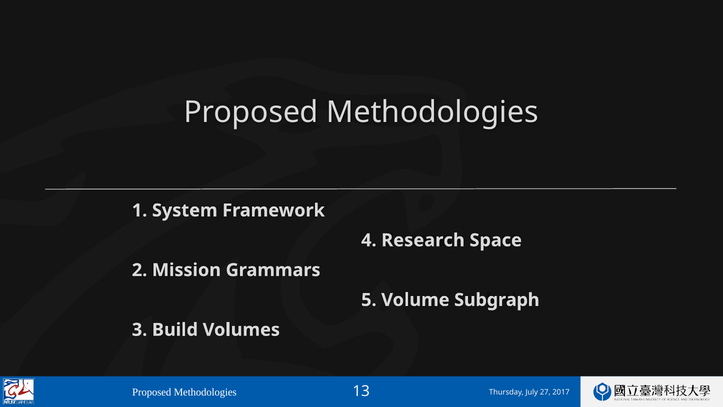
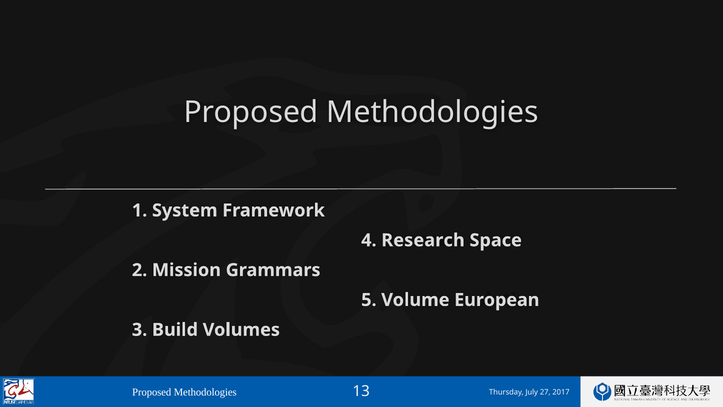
Subgraph: Subgraph -> European
